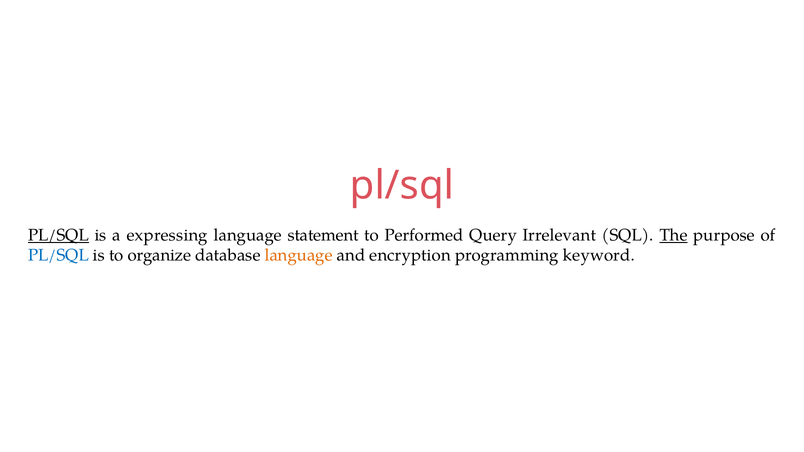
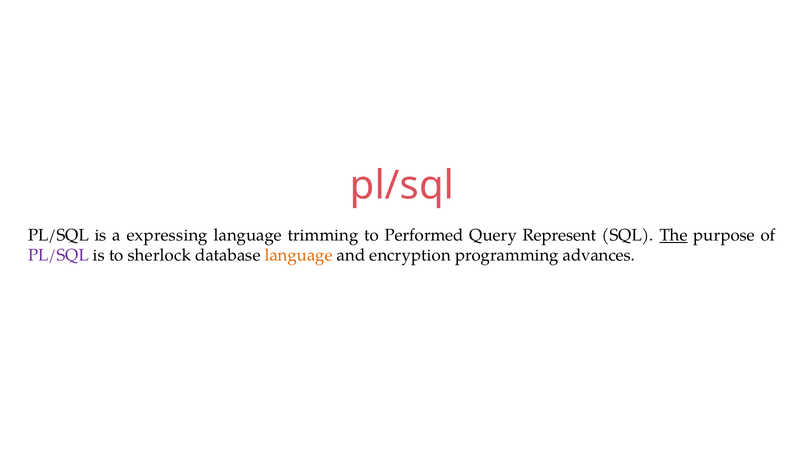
PL/SQL at (58, 235) underline: present -> none
statement: statement -> trimming
Irrelevant: Irrelevant -> Represent
PL/SQL at (58, 255) colour: blue -> purple
organize: organize -> sherlock
keyword: keyword -> advances
